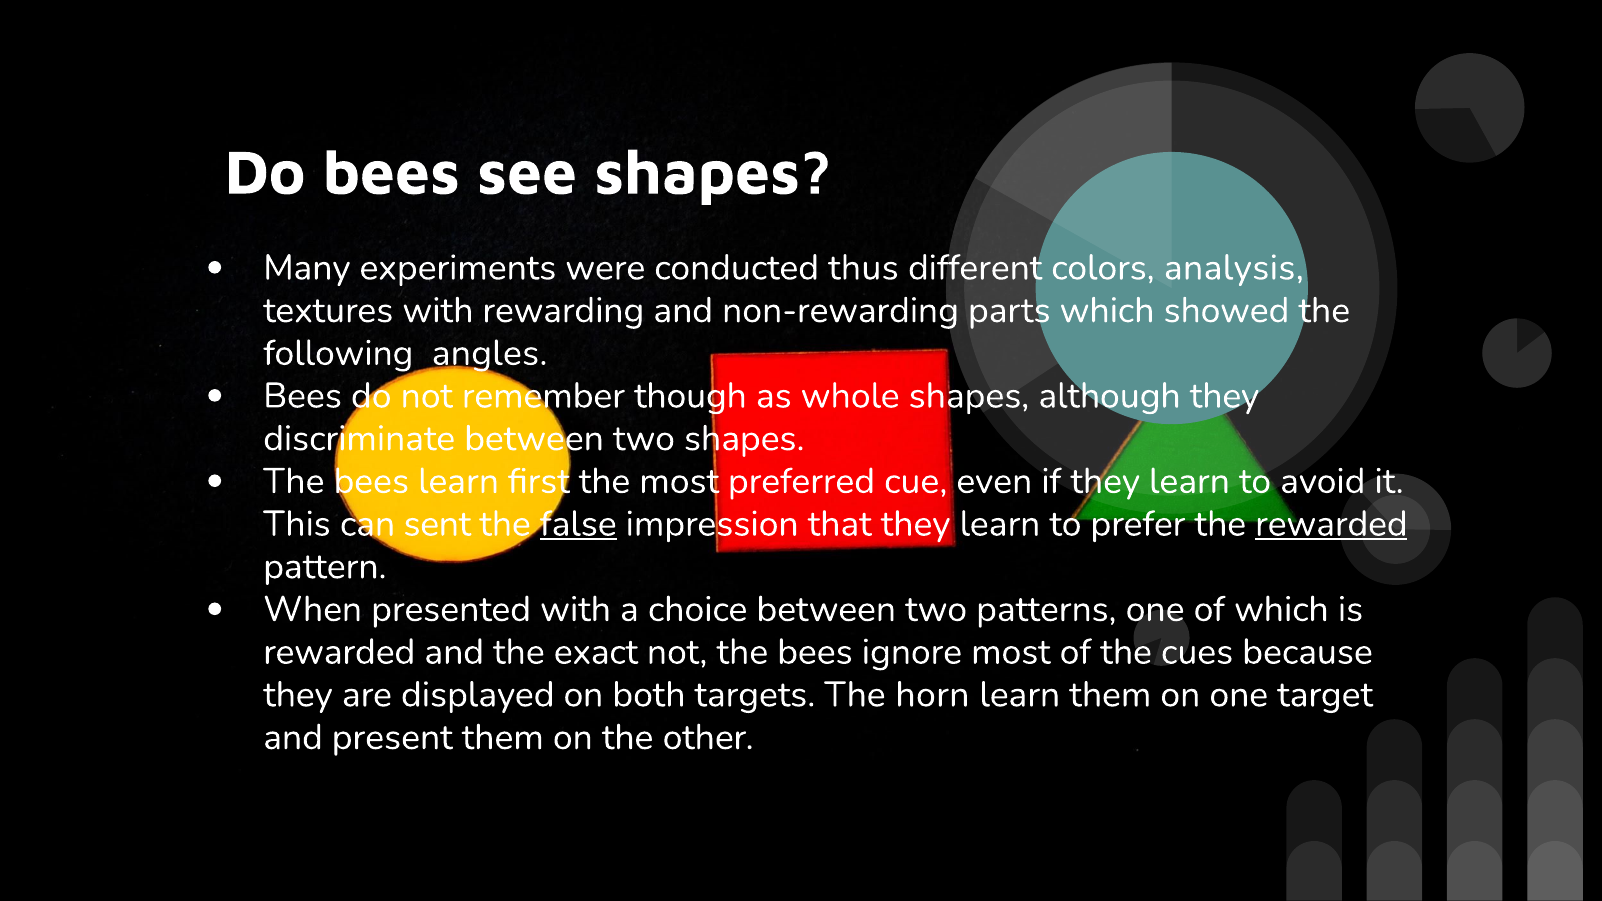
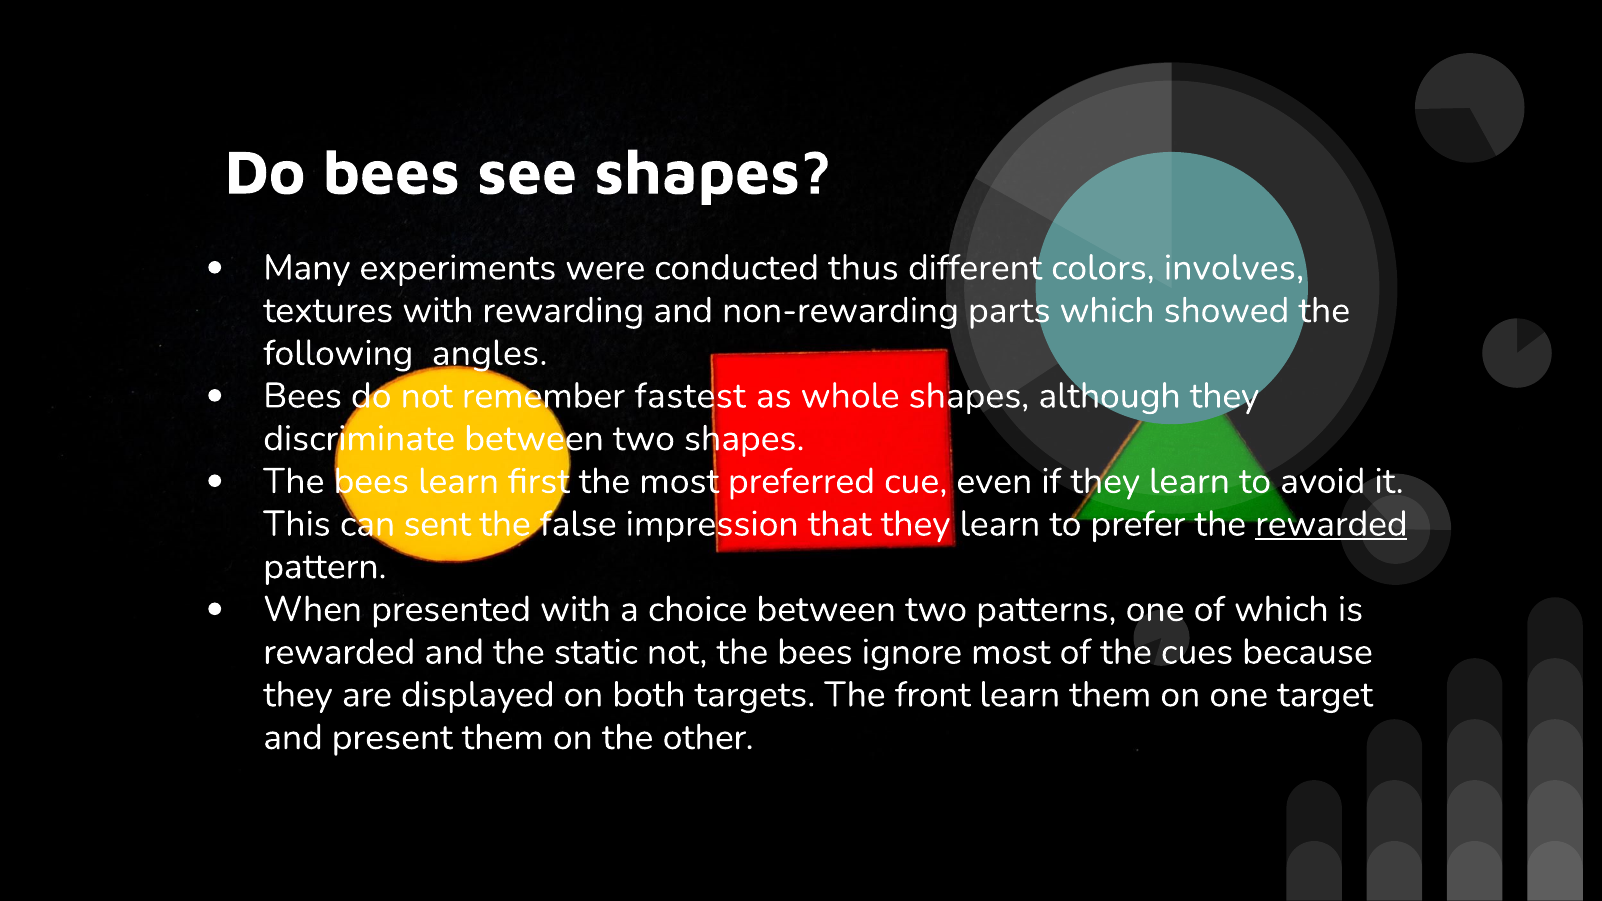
analysis: analysis -> involves
though: though -> fastest
false underline: present -> none
exact: exact -> static
horn: horn -> front
